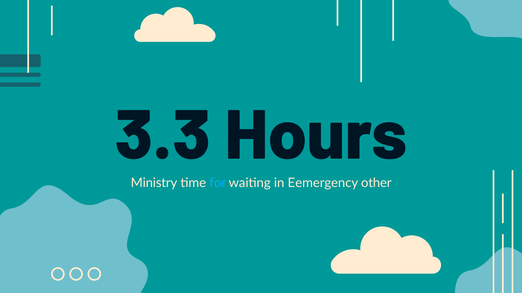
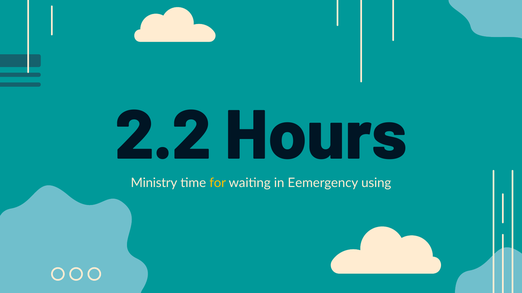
3.3: 3.3 -> 2.2
for colour: light blue -> yellow
other: other -> using
